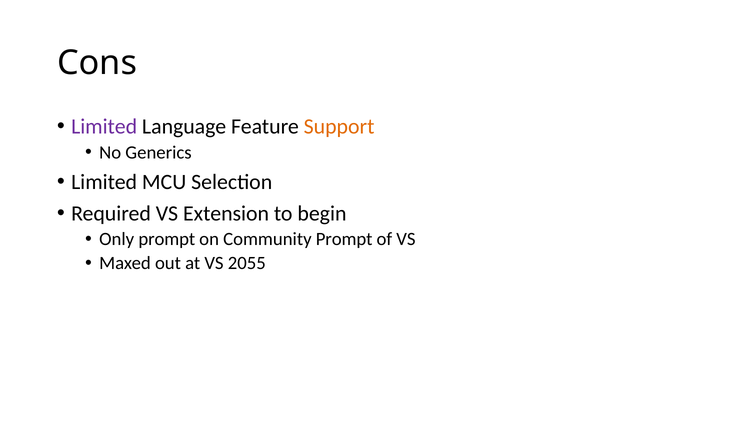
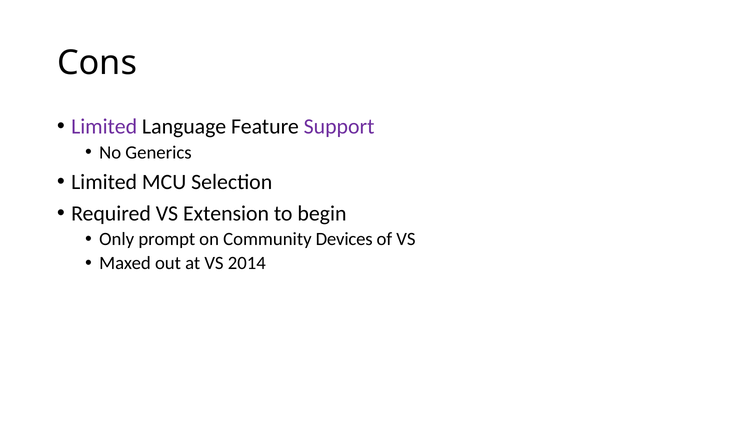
Support colour: orange -> purple
Community Prompt: Prompt -> Devices
2055: 2055 -> 2014
